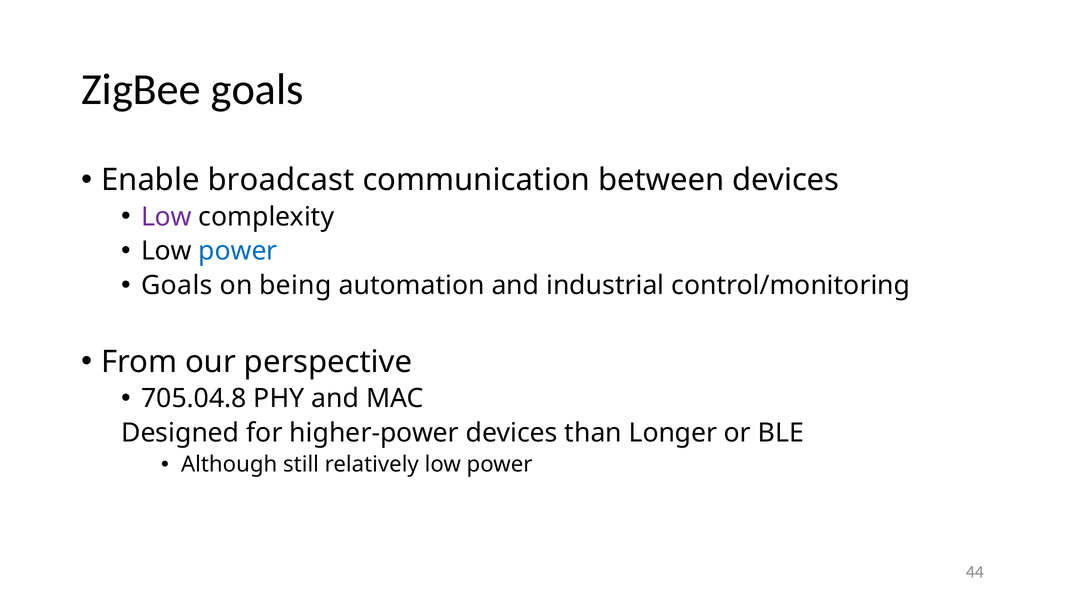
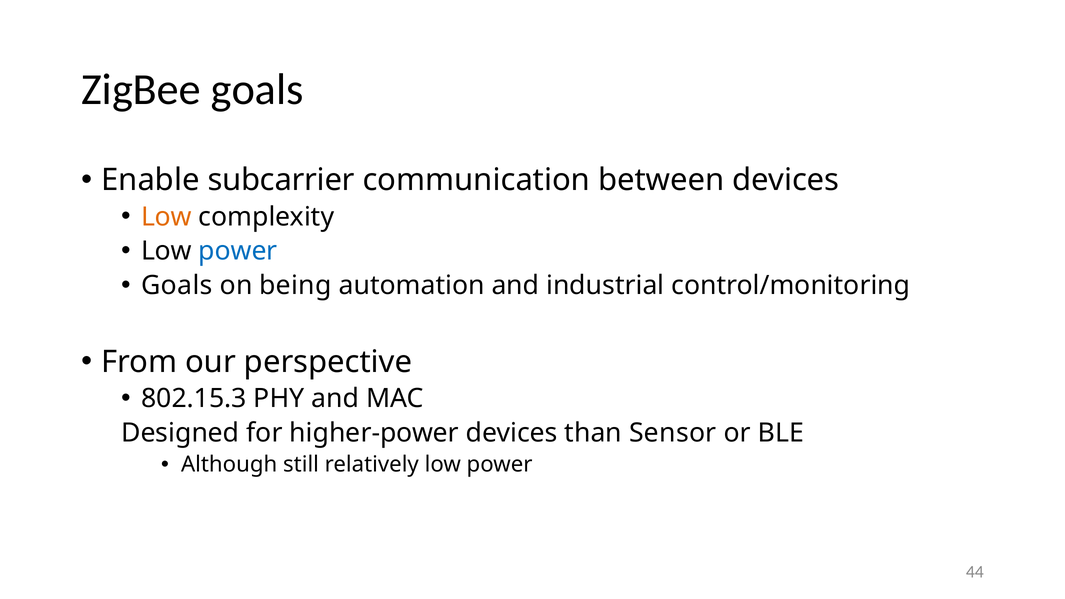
broadcast: broadcast -> subcarrier
Low at (166, 217) colour: purple -> orange
705.04.8: 705.04.8 -> 802.15.3
Longer: Longer -> Sensor
